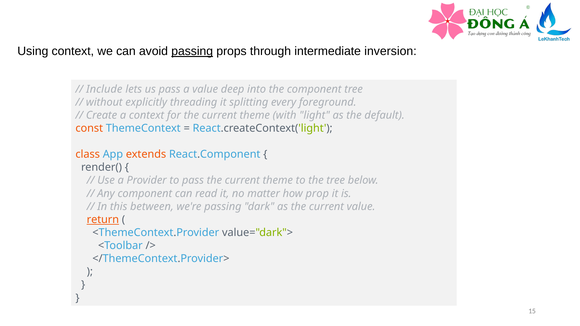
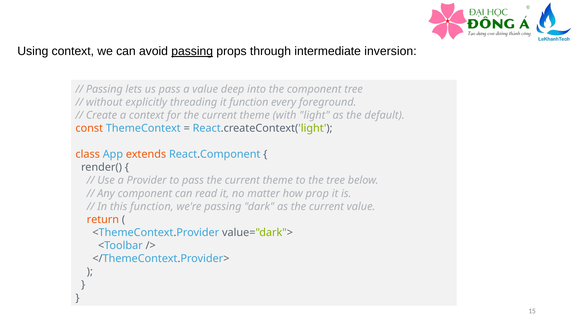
Include at (104, 89): Include -> Passing
it splitting: splitting -> function
this between: between -> function
return underline: present -> none
